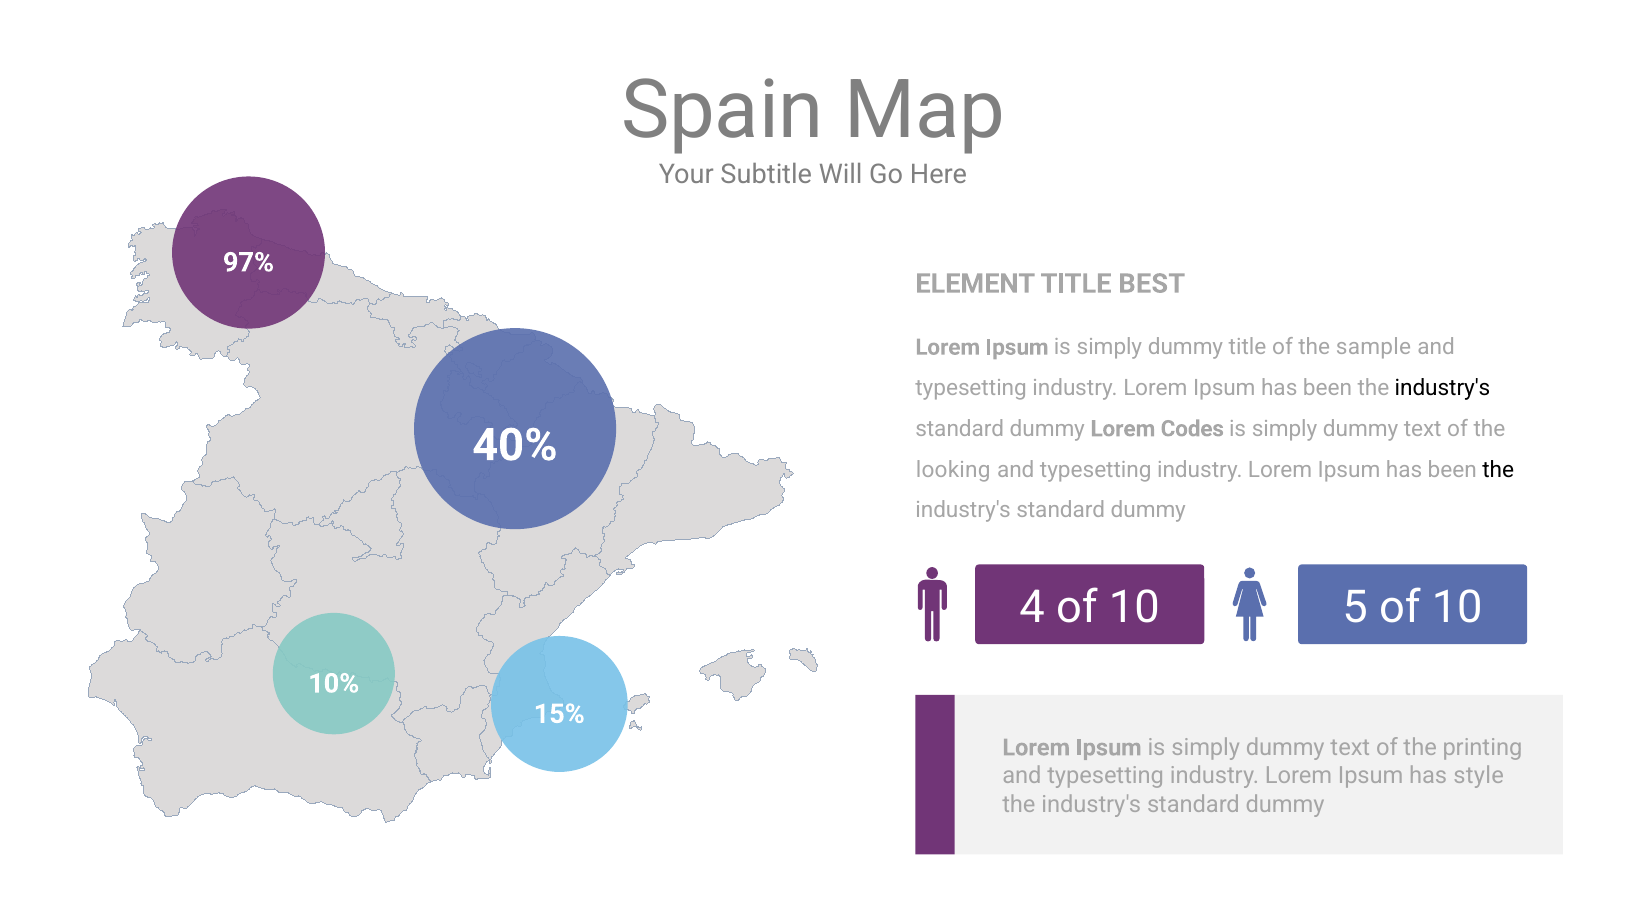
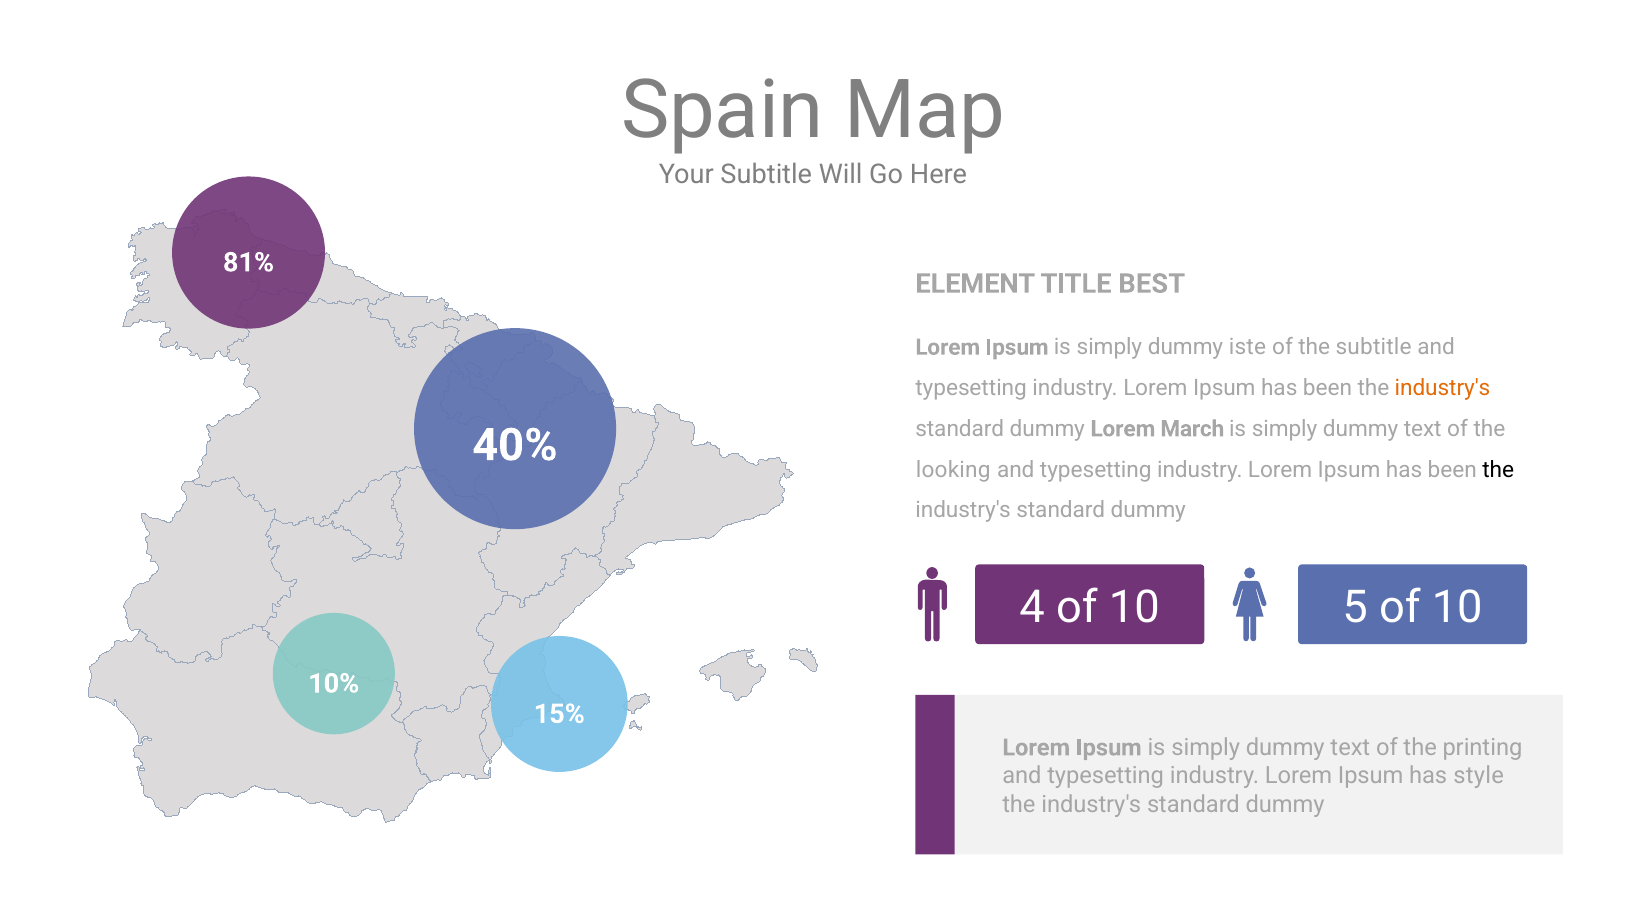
97%: 97% -> 81%
dummy title: title -> iste
the sample: sample -> subtitle
industry's at (1443, 388) colour: black -> orange
Codes: Codes -> March
